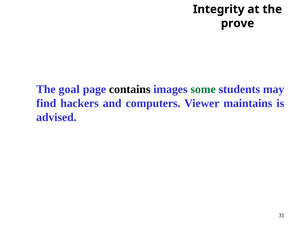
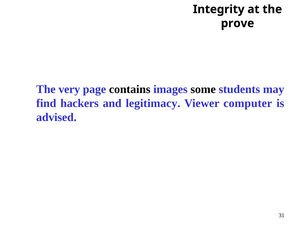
goal: goal -> very
some colour: green -> black
computers: computers -> legitimacy
maintains: maintains -> computer
